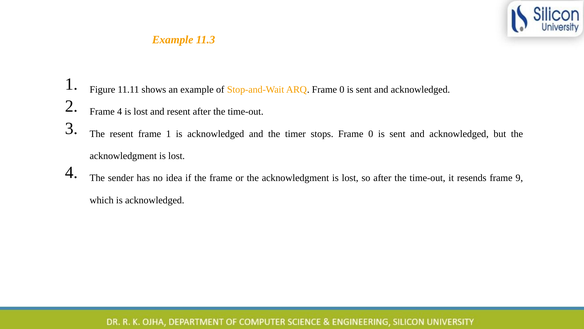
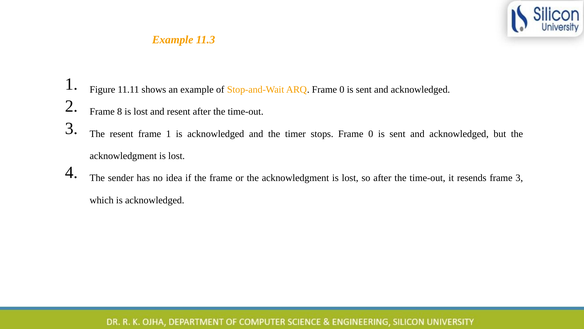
Frame 4: 4 -> 8
frame 9: 9 -> 3
